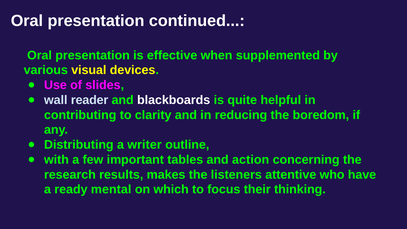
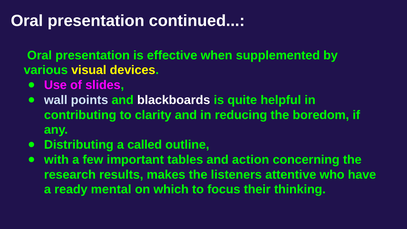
reader: reader -> points
writer: writer -> called
